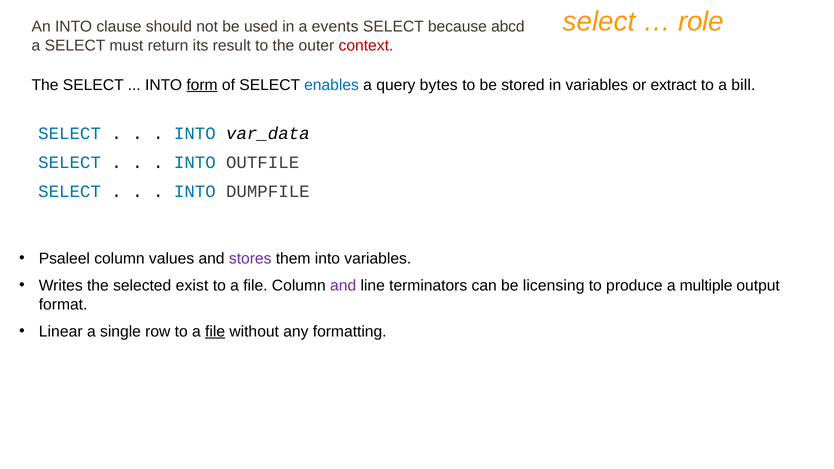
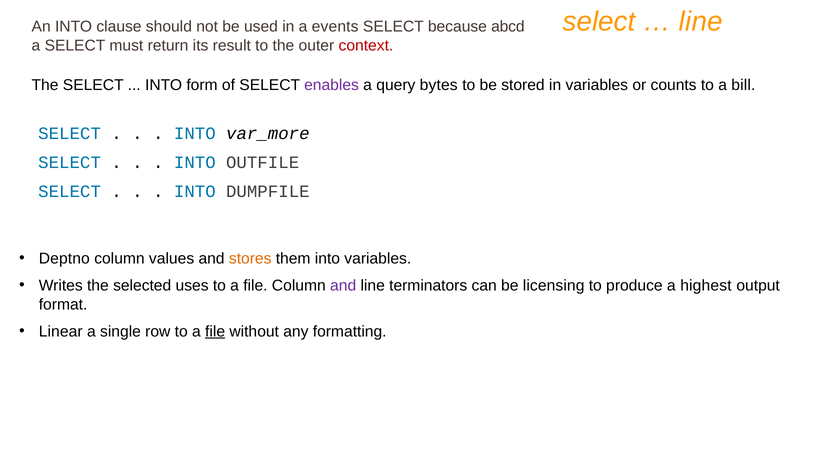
role at (701, 22): role -> line
form underline: present -> none
enables colour: blue -> purple
extract: extract -> counts
var_data: var_data -> var_more
Psaleel: Psaleel -> Deptno
stores colour: purple -> orange
exist: exist -> uses
multiple: multiple -> highest
